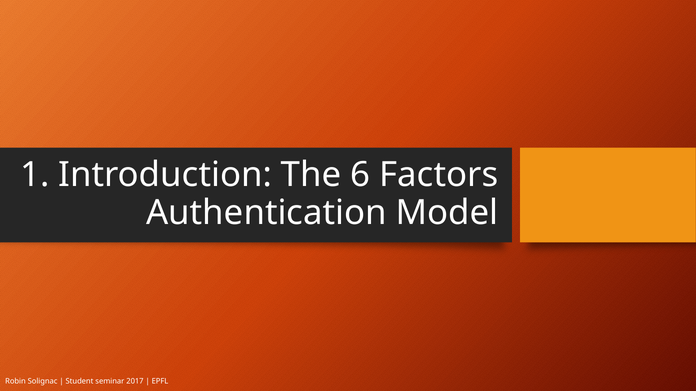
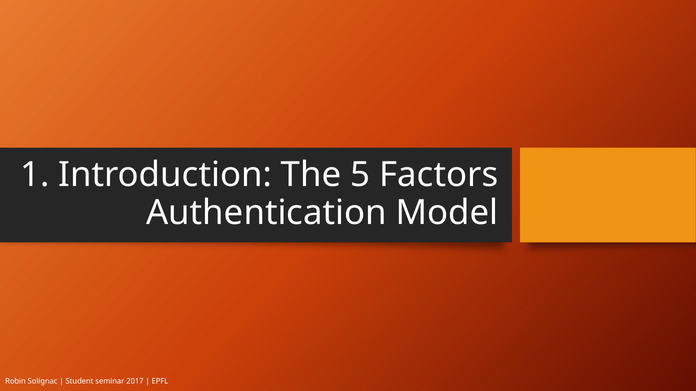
6: 6 -> 5
